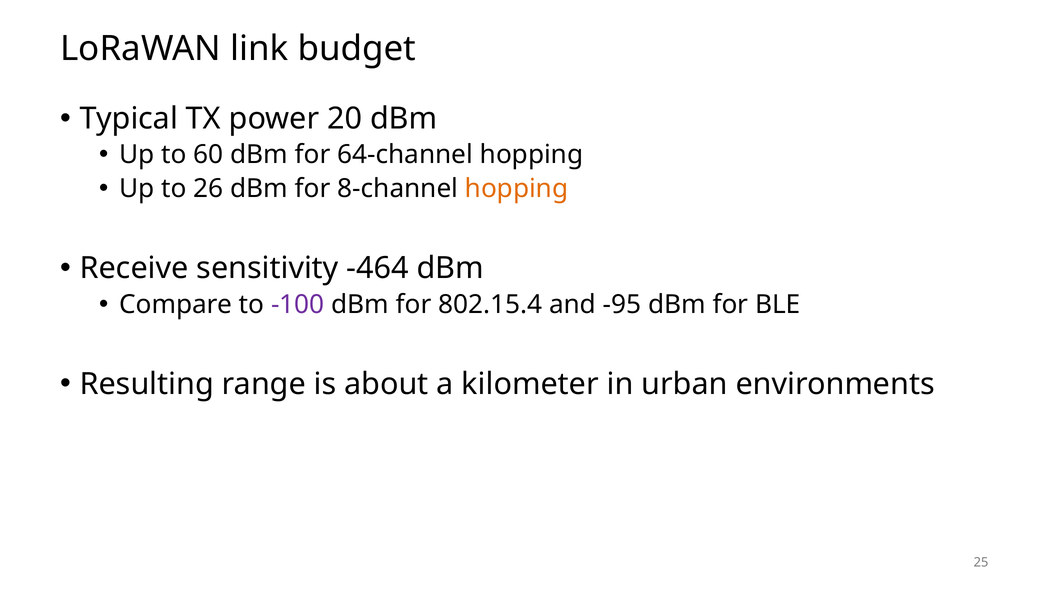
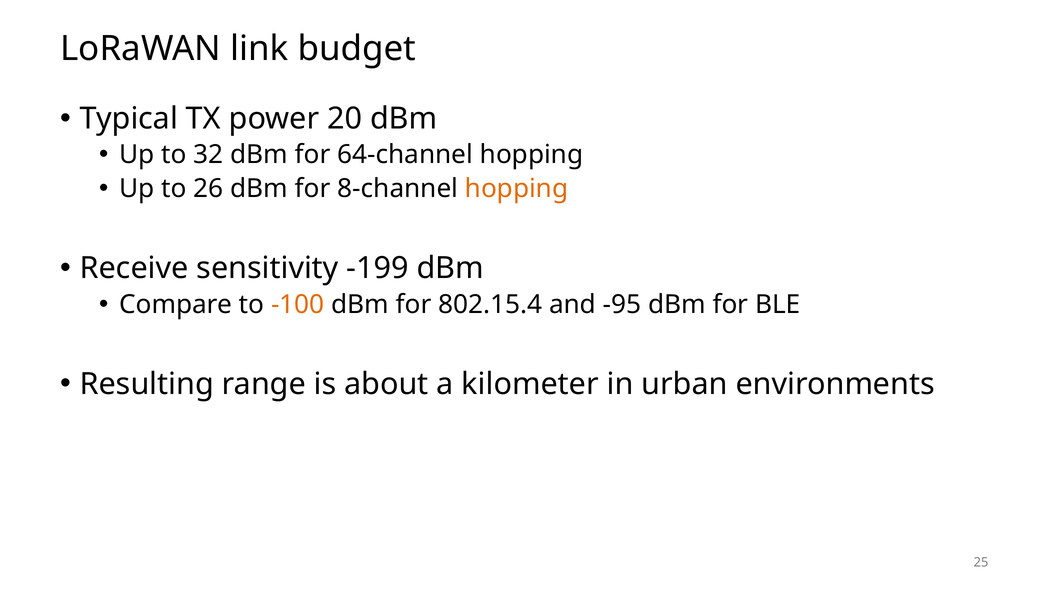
60: 60 -> 32
-464: -464 -> -199
-100 colour: purple -> orange
